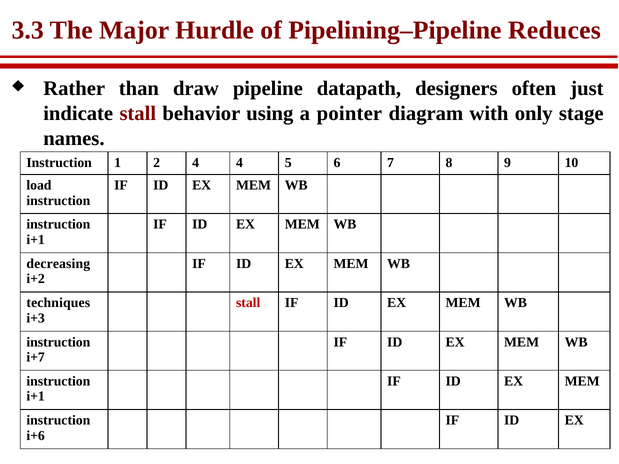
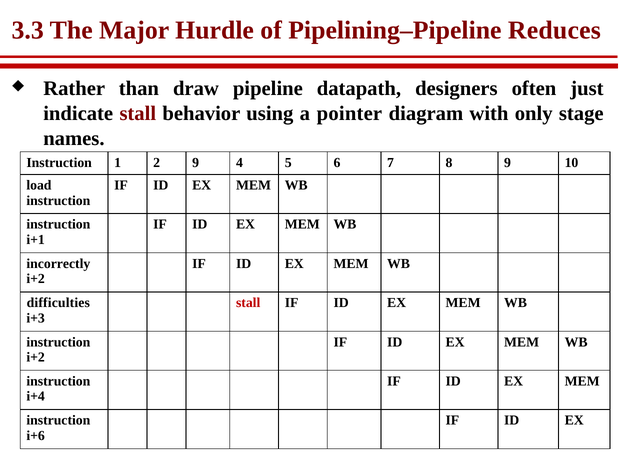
2 4: 4 -> 9
decreasing: decreasing -> incorrectly
techniques: techniques -> difficulties
i+7 at (36, 357): i+7 -> i+2
i+1 at (36, 397): i+1 -> i+4
